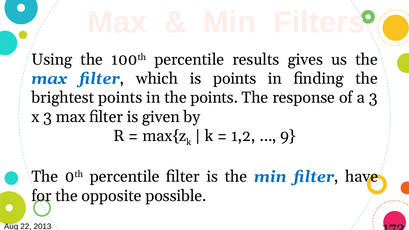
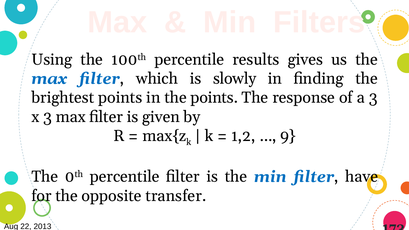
is points: points -> slowly
possible: possible -> transfer
